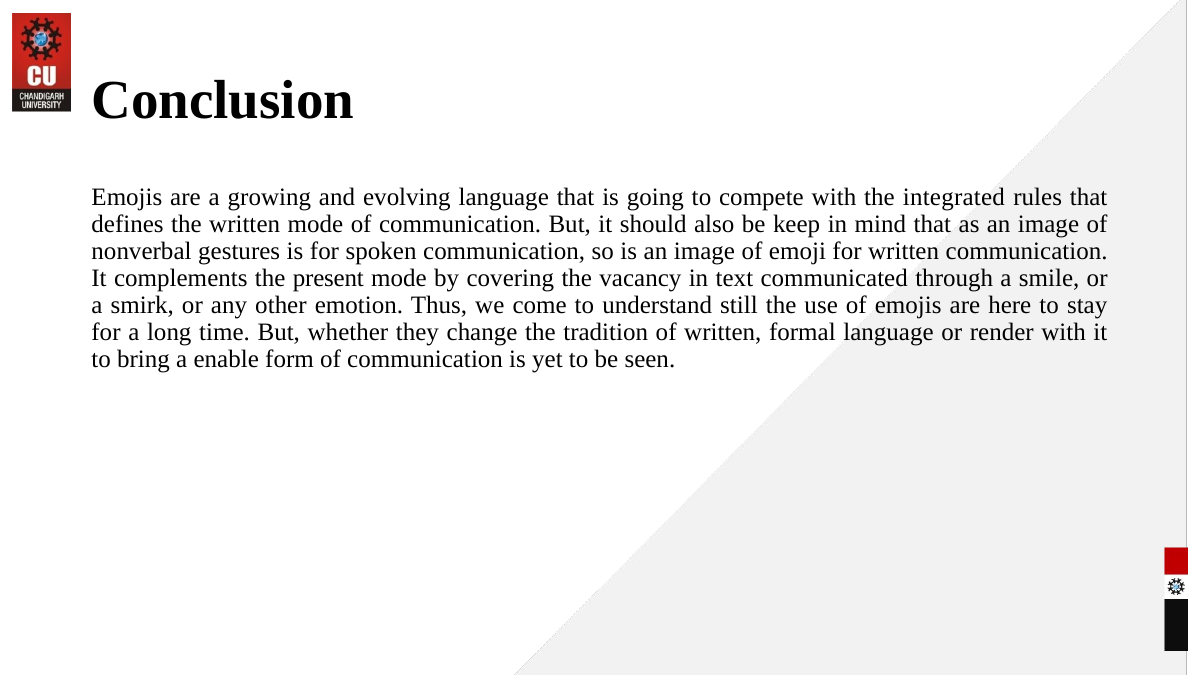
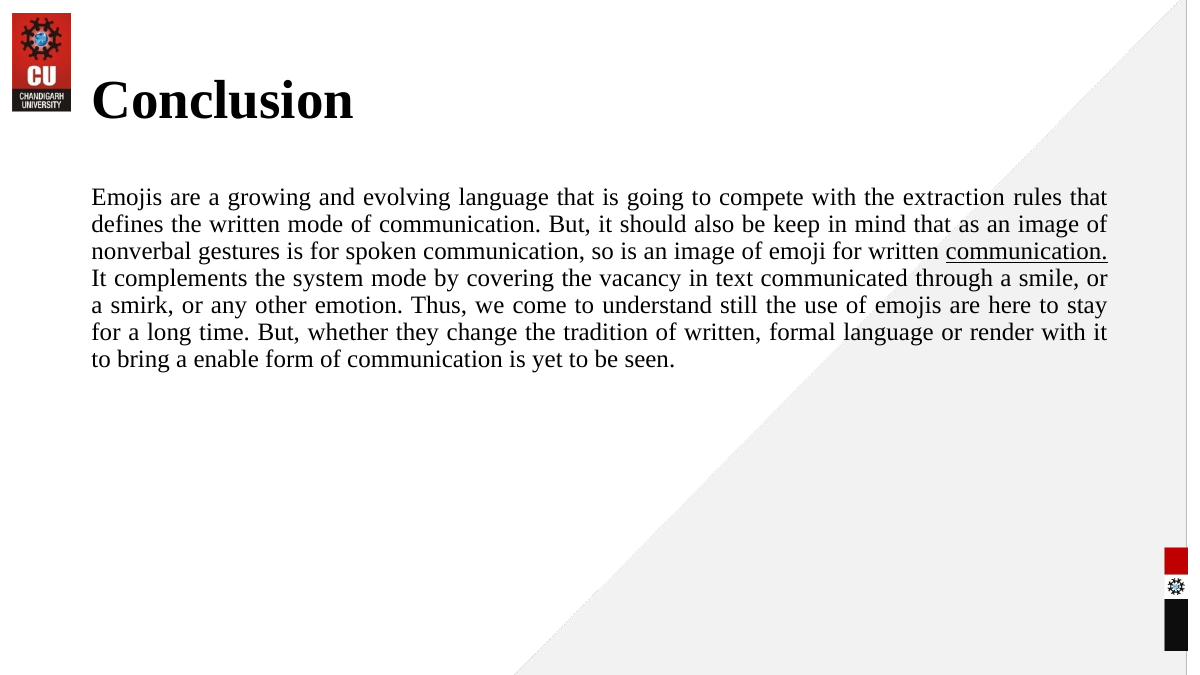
integrated: integrated -> extraction
communication at (1027, 252) underline: none -> present
present: present -> system
